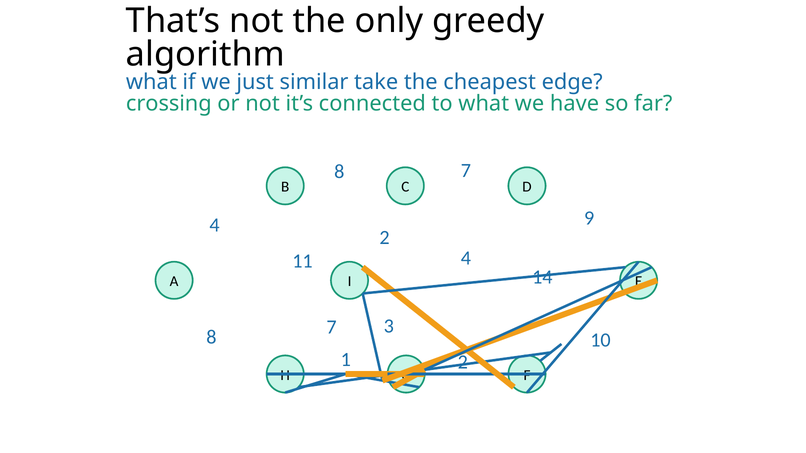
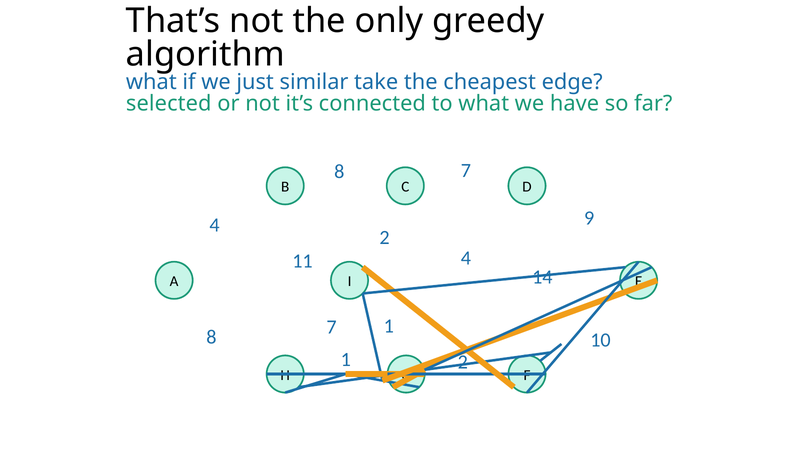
crossing: crossing -> selected
7 3: 3 -> 1
